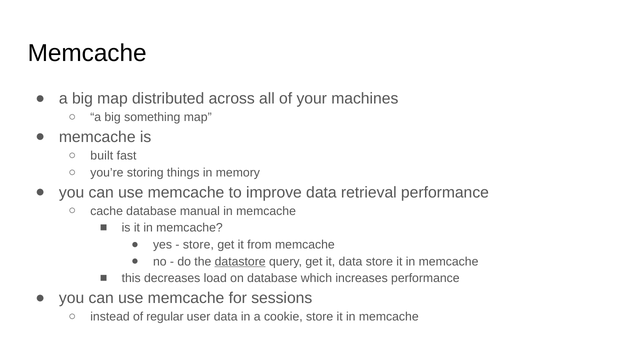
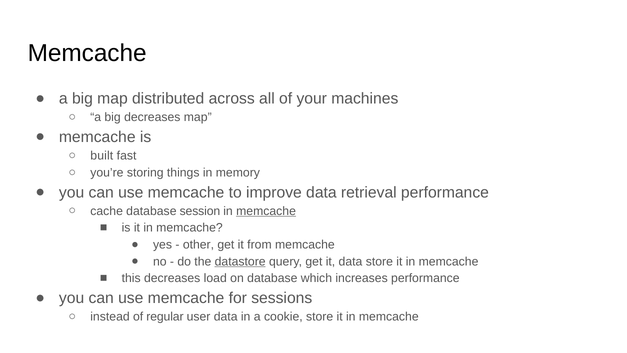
big something: something -> decreases
manual: manual -> session
memcache at (266, 211) underline: none -> present
store at (198, 245): store -> other
